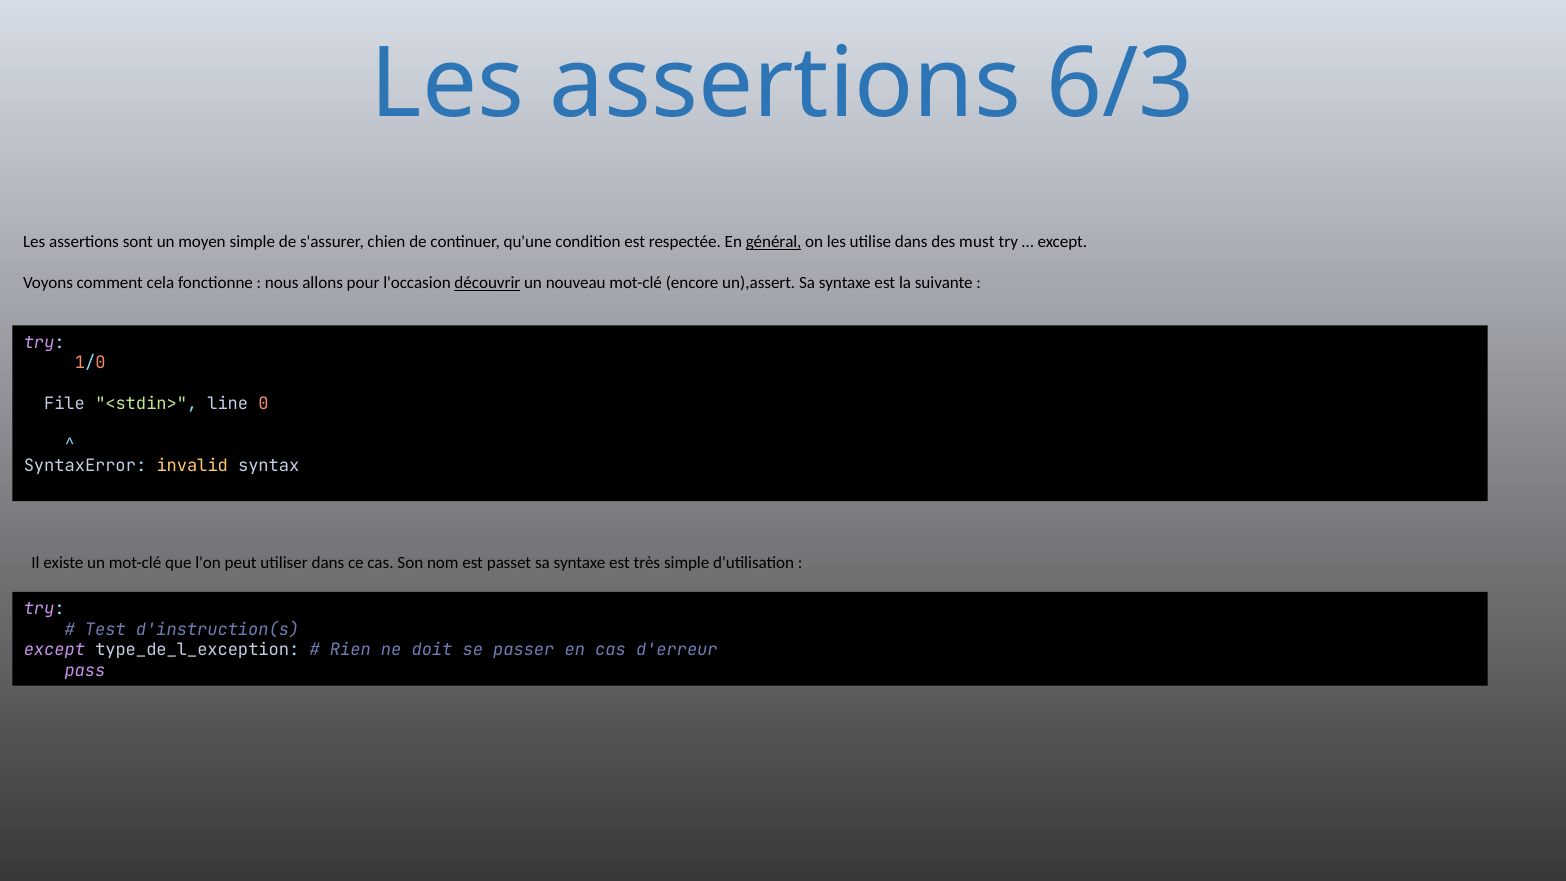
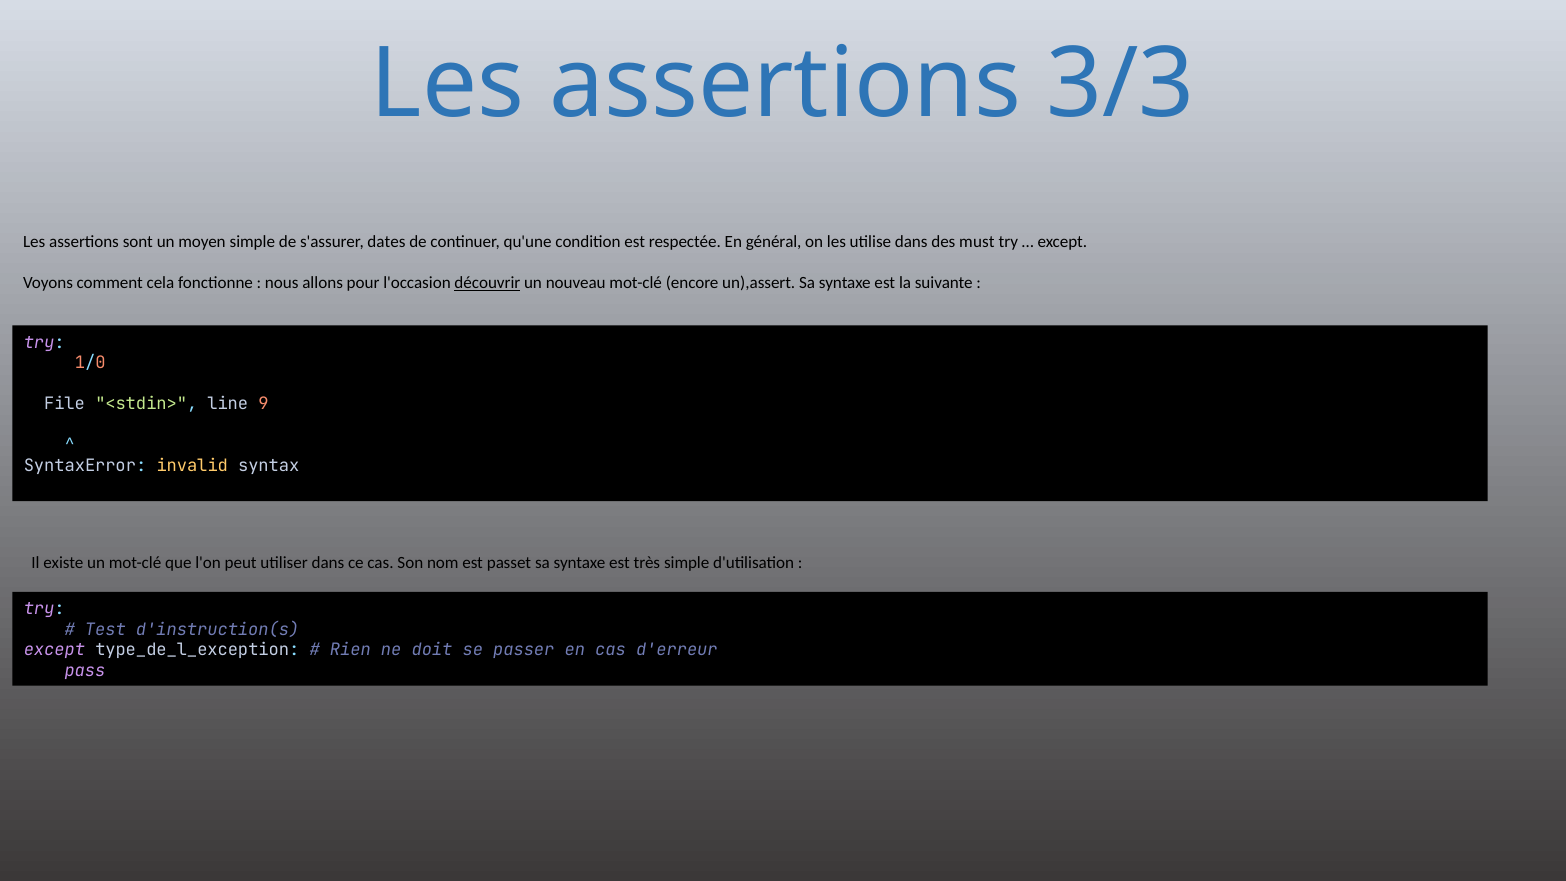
6/3: 6/3 -> 3/3
chien: chien -> dates
général underline: present -> none
0: 0 -> 9
